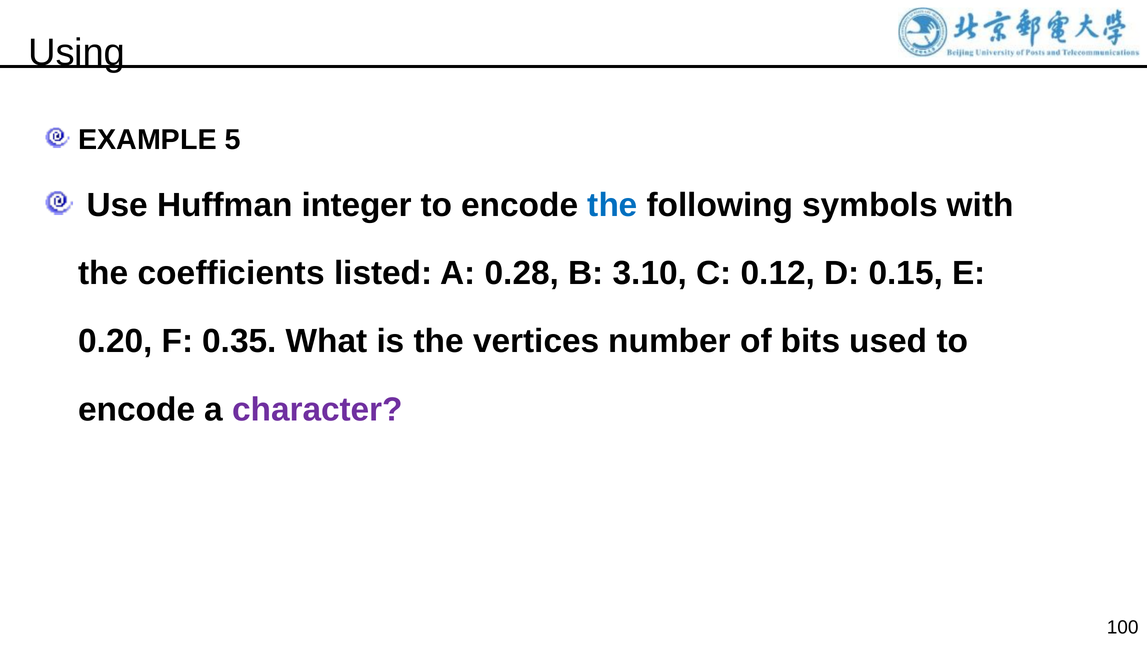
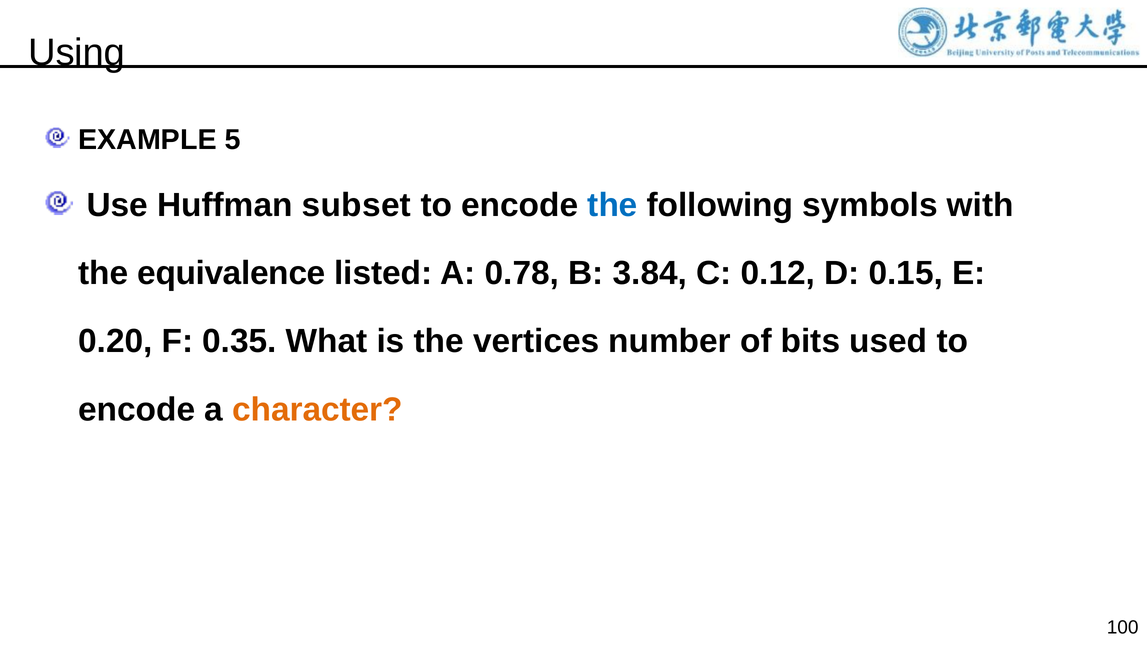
integer: integer -> subset
coefficients: coefficients -> equivalence
0.28: 0.28 -> 0.78
3.10: 3.10 -> 3.84
character colour: purple -> orange
